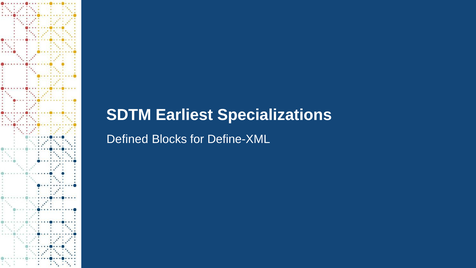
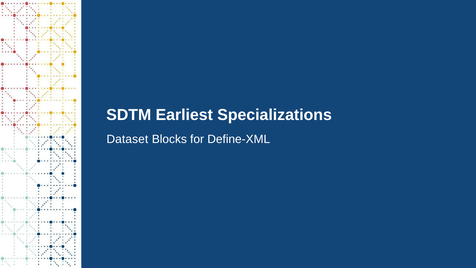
Defined: Defined -> Dataset
